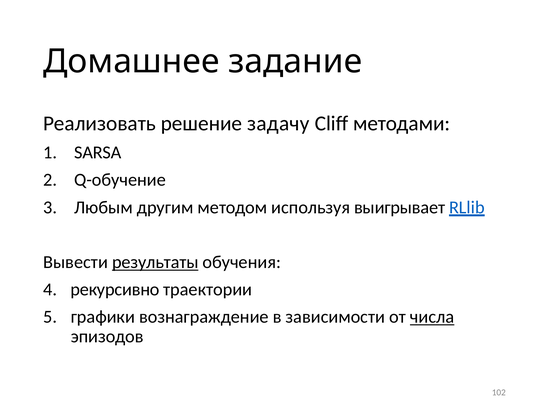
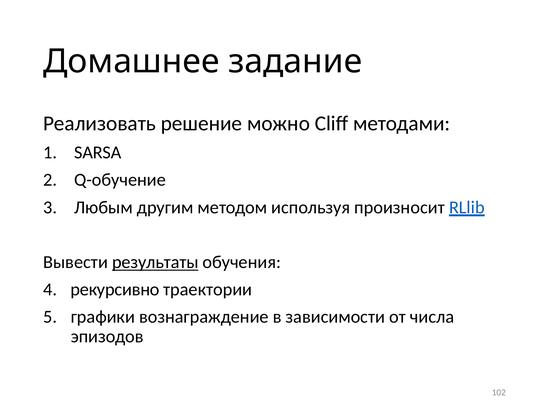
задачу: задачу -> можно
выигрывает: выигрывает -> произносит
числа underline: present -> none
